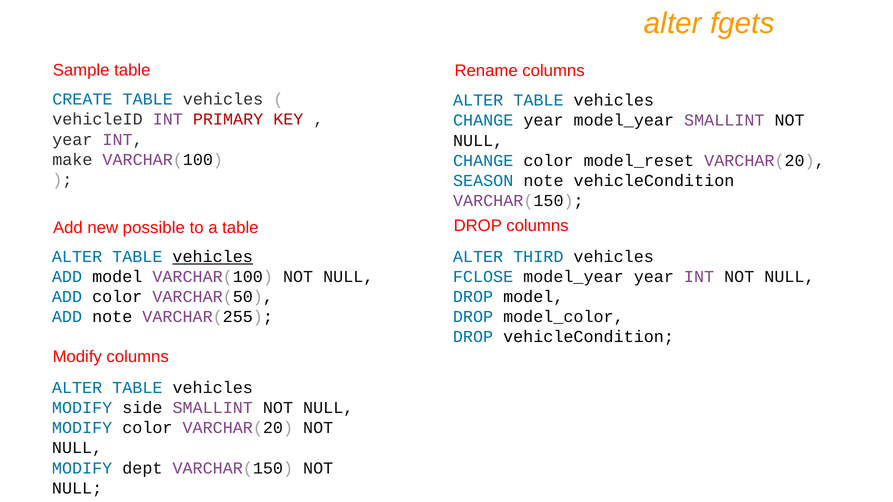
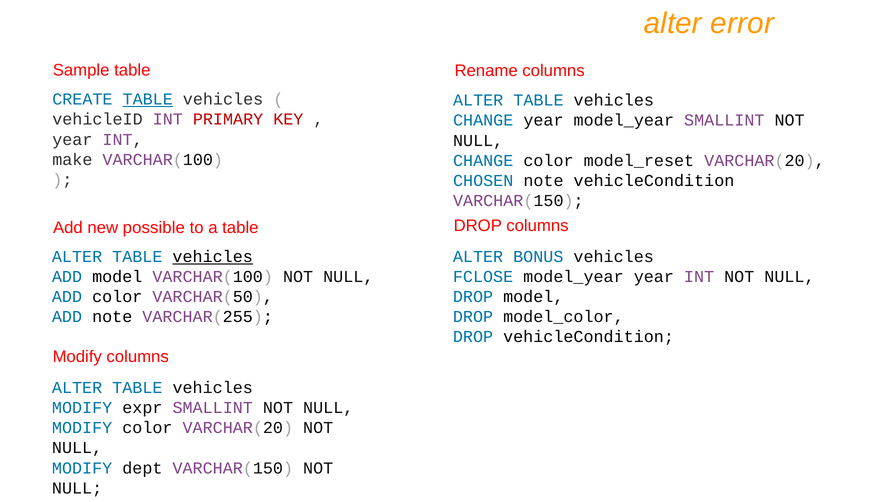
fgets: fgets -> error
TABLE at (148, 99) underline: none -> present
SEASON: SEASON -> CHOSEN
THIRD: THIRD -> BONUS
side: side -> expr
